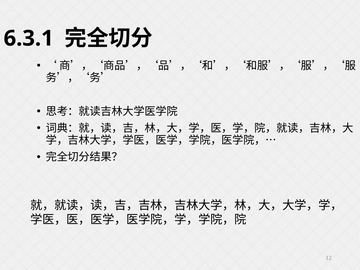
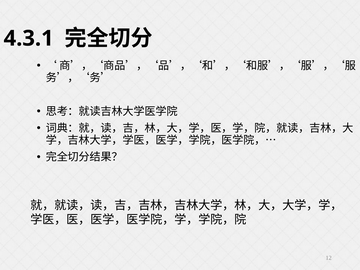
6.3.1: 6.3.1 -> 4.3.1
